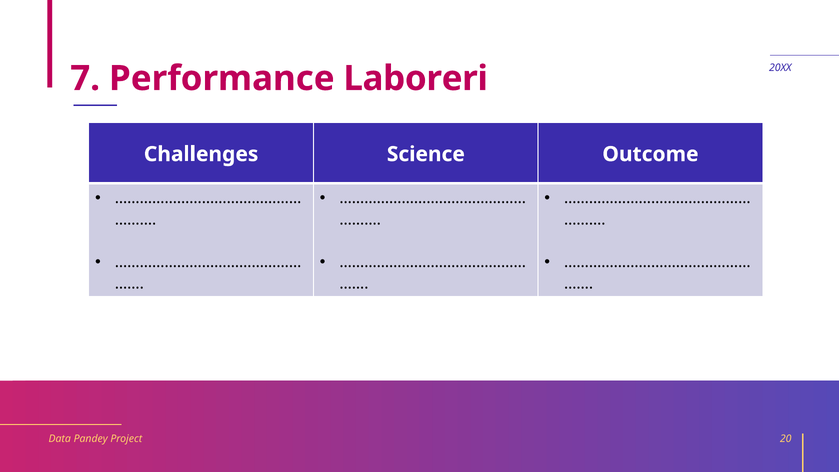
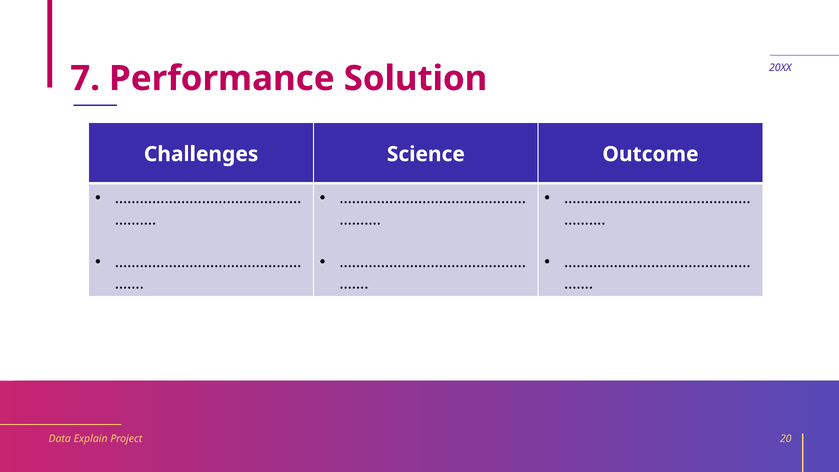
Laboreri: Laboreri -> Solution
Pandey: Pandey -> Explain
